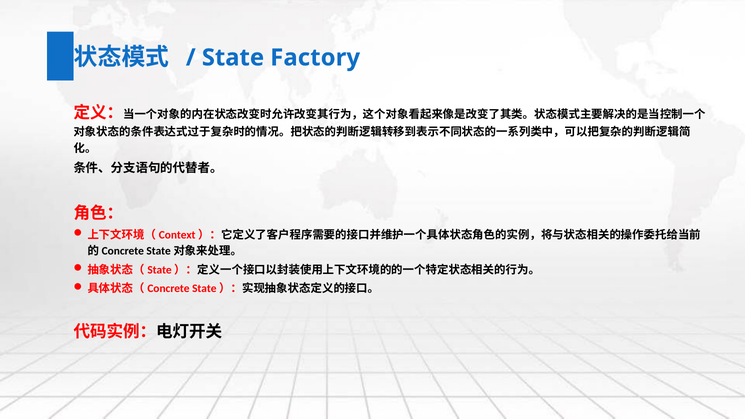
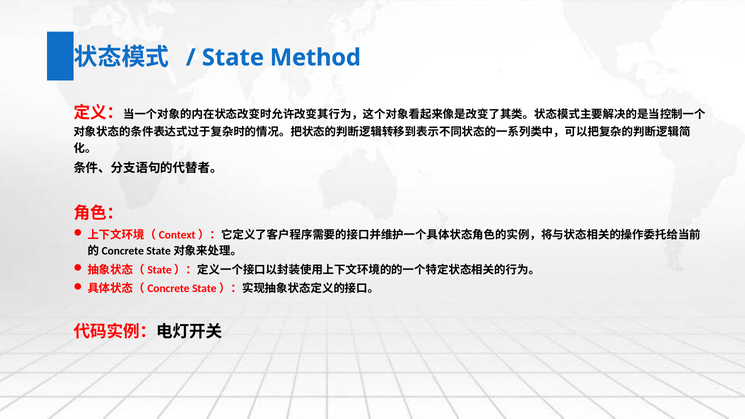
Factory: Factory -> Method
